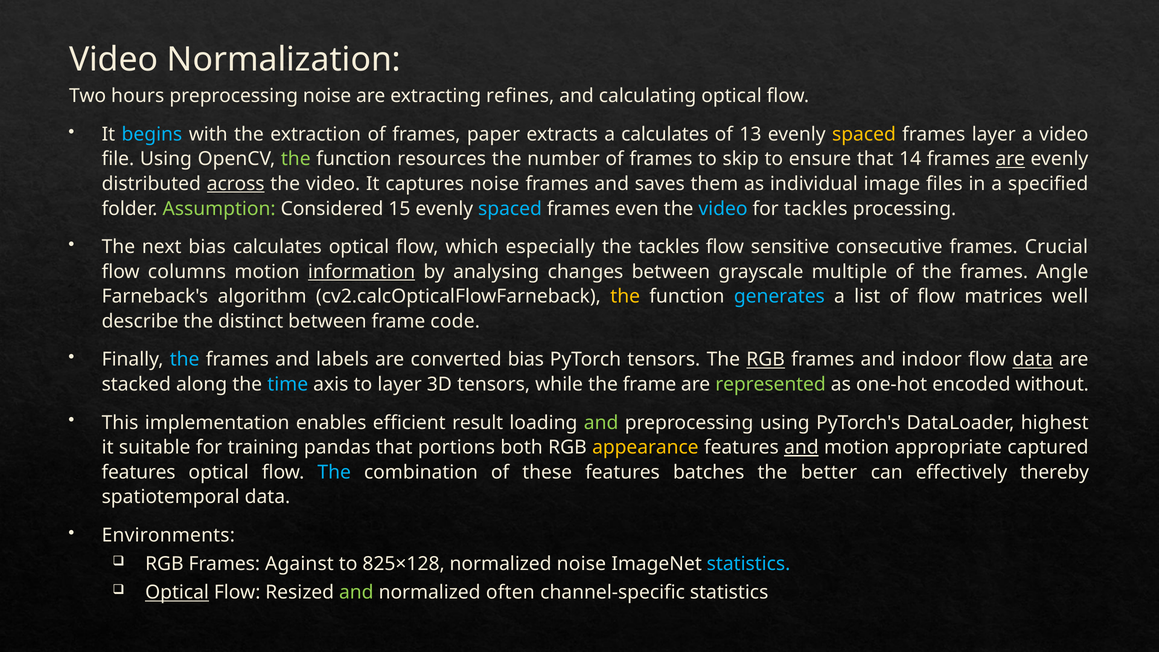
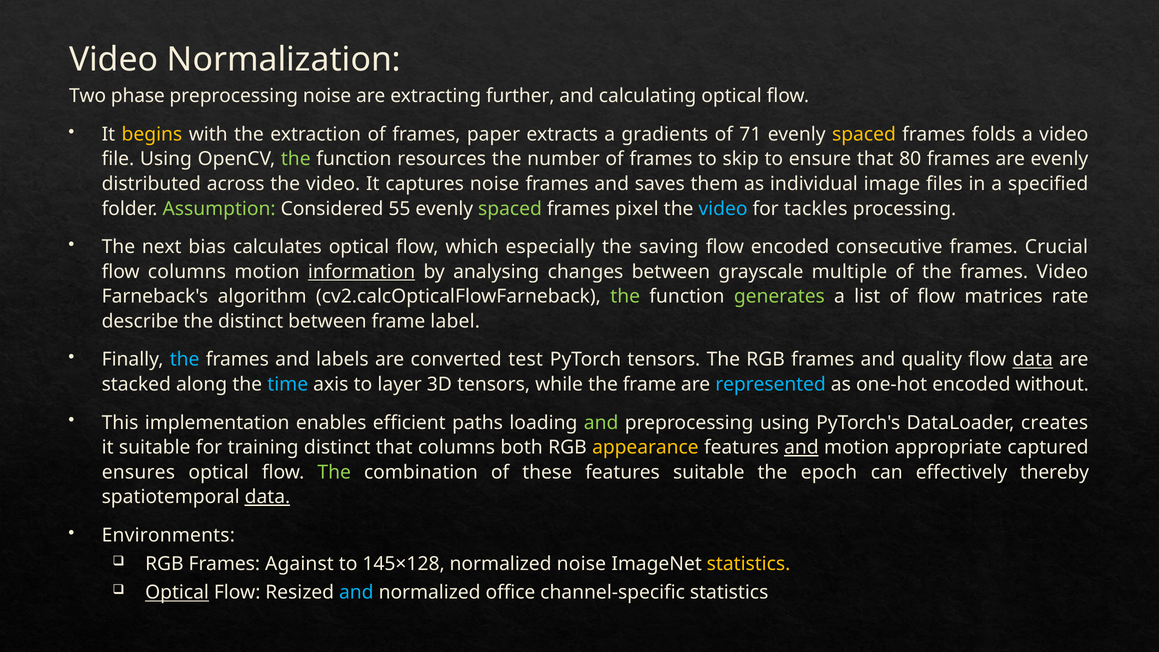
hours: hours -> phase
refines: refines -> further
begins colour: light blue -> yellow
a calculates: calculates -> gradients
13: 13 -> 71
frames layer: layer -> folds
14: 14 -> 80
are at (1010, 159) underline: present -> none
across underline: present -> none
15: 15 -> 55
spaced at (510, 209) colour: light blue -> light green
even: even -> pixel
the tackles: tackles -> saving
flow sensitive: sensitive -> encoded
frames Angle: Angle -> Video
the at (625, 296) colour: yellow -> light green
generates colour: light blue -> light green
well: well -> rate
code: code -> label
converted bias: bias -> test
RGB at (766, 360) underline: present -> none
indoor: indoor -> quality
represented colour: light green -> light blue
result: result -> paths
highest: highest -> creates
training pandas: pandas -> distinct
that portions: portions -> columns
features at (139, 472): features -> ensures
The at (334, 472) colour: light blue -> light green
features batches: batches -> suitable
better: better -> epoch
data at (267, 497) underline: none -> present
825×128: 825×128 -> 145×128
statistics at (749, 564) colour: light blue -> yellow
and at (356, 593) colour: light green -> light blue
often: often -> office
